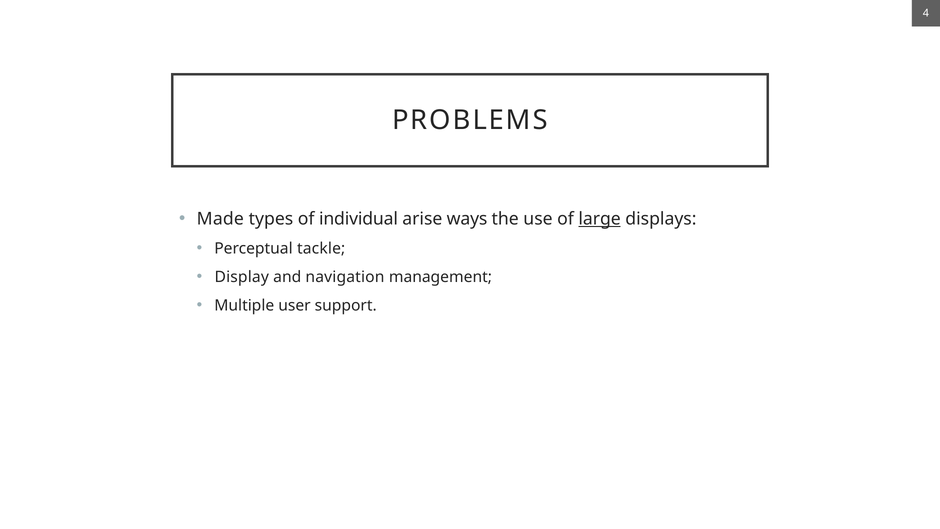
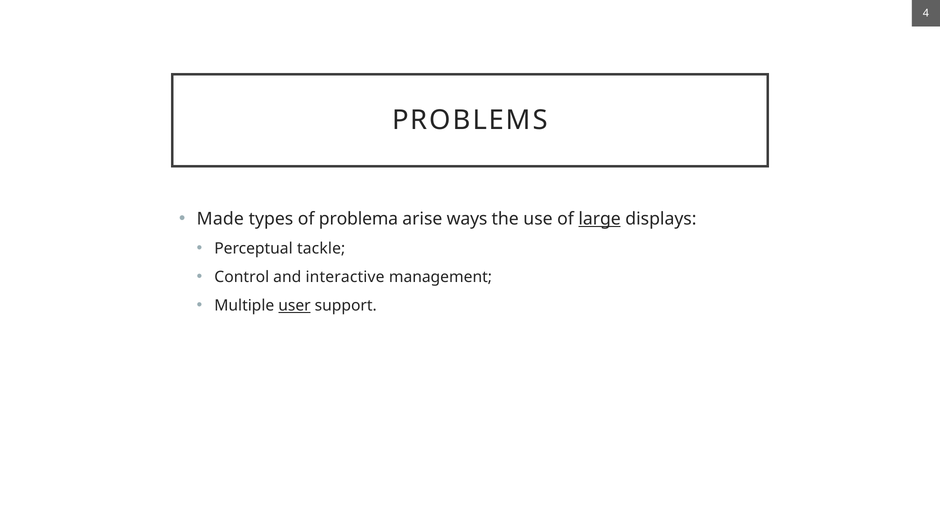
individual: individual -> problema
Display: Display -> Control
navigation: navigation -> interactive
user underline: none -> present
